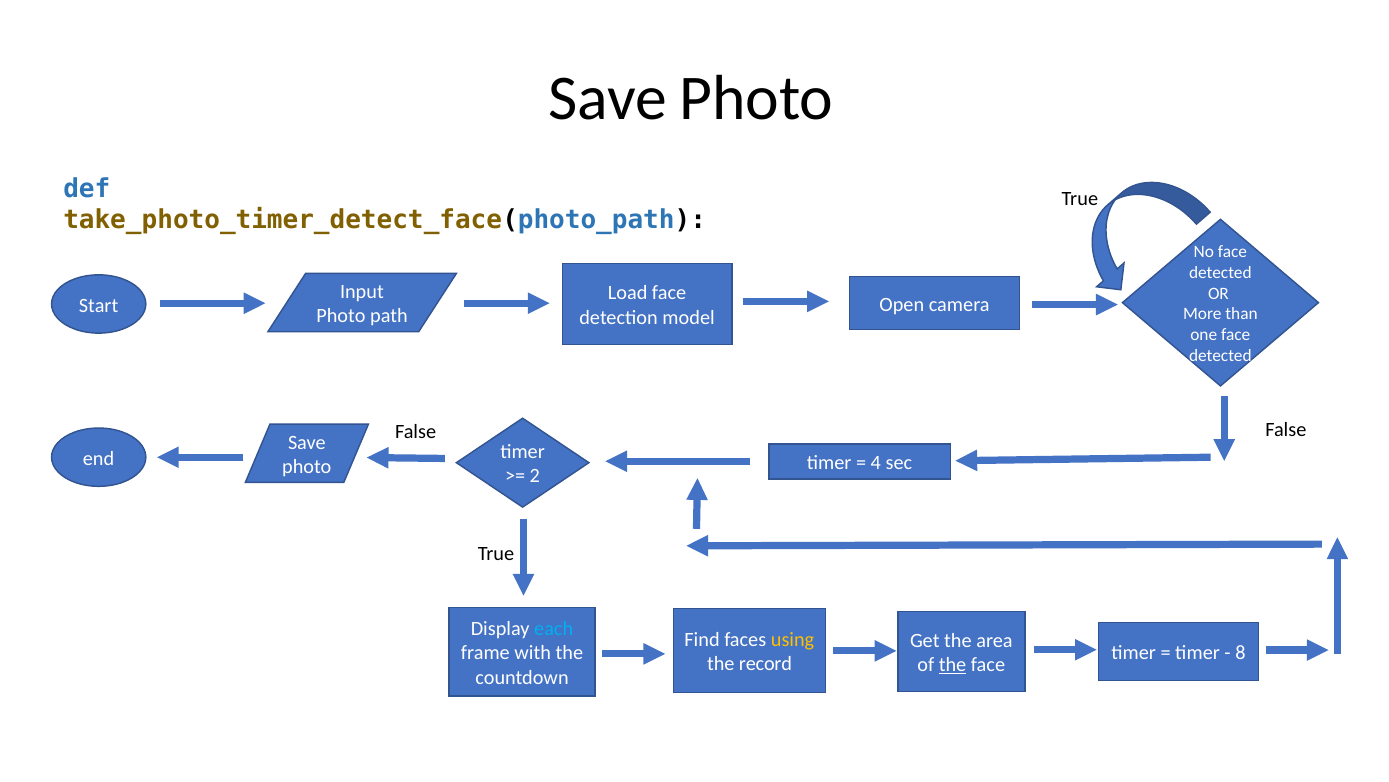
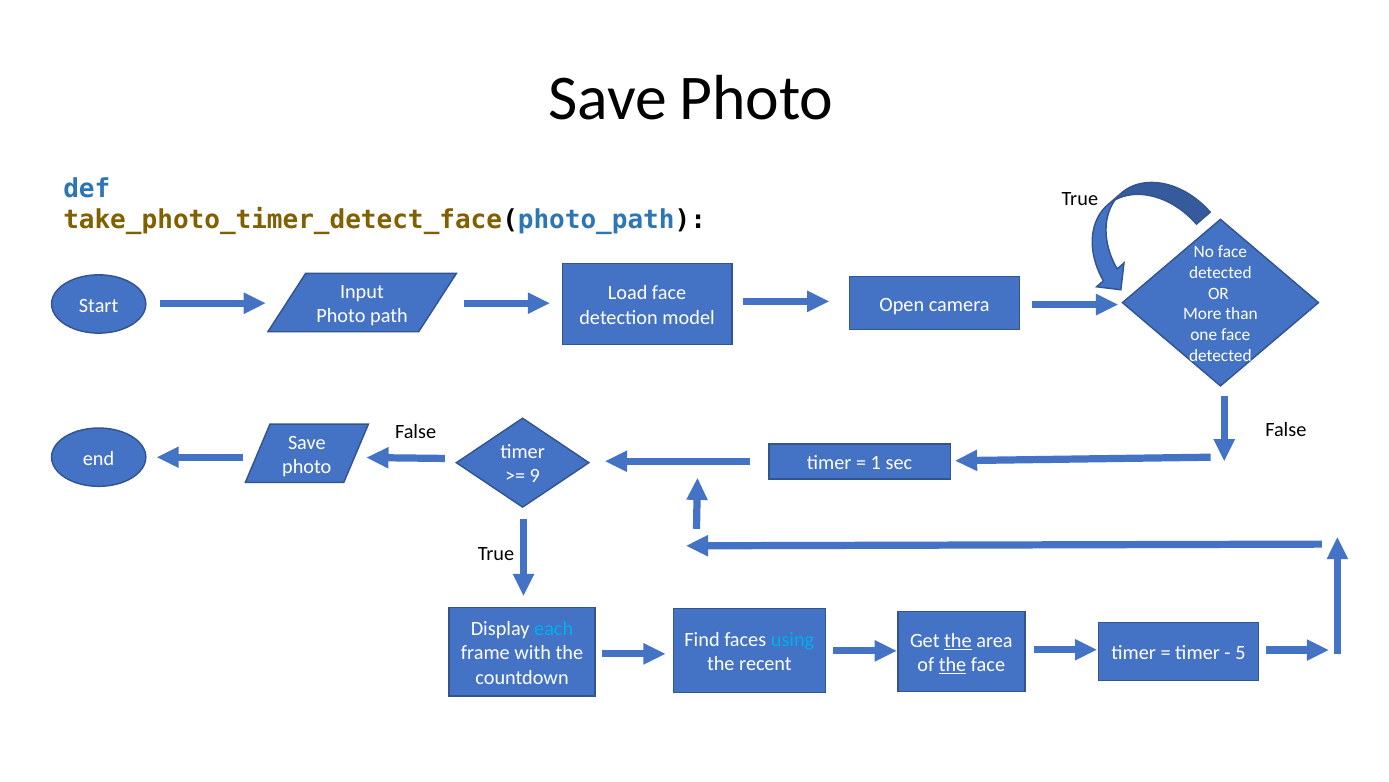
4: 4 -> 1
2: 2 -> 9
using colour: yellow -> light blue
the at (958, 640) underline: none -> present
8: 8 -> 5
record: record -> recent
